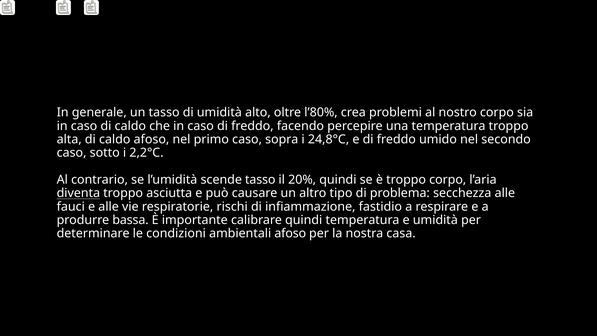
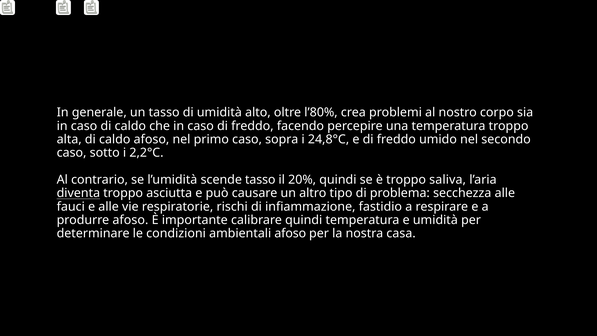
troppo corpo: corpo -> saliva
produrre bassa: bassa -> afoso
